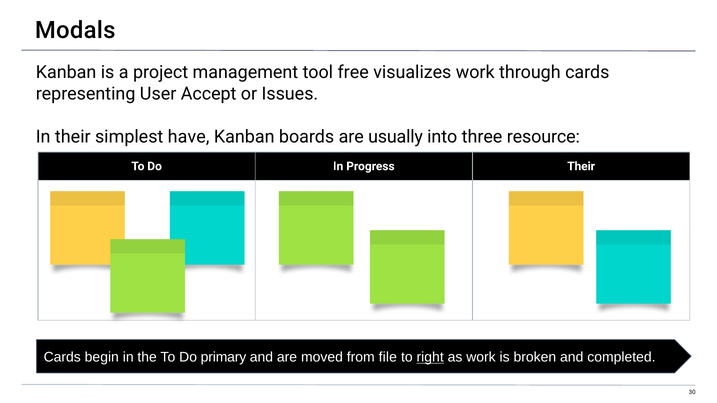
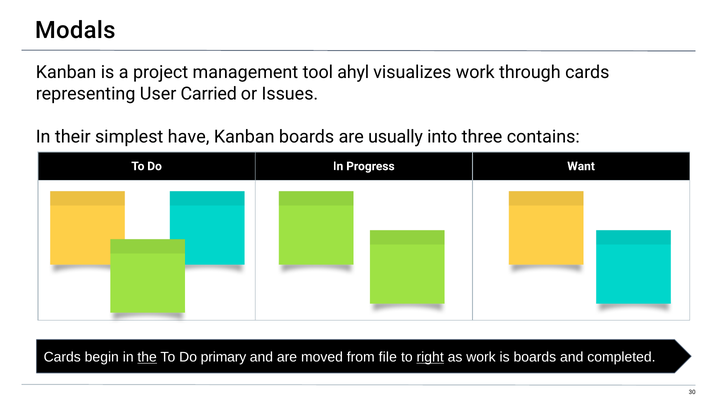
free: free -> ahyl
Accept: Accept -> Carried
resource: resource -> contains
Progress Their: Their -> Want
the underline: none -> present
is broken: broken -> boards
